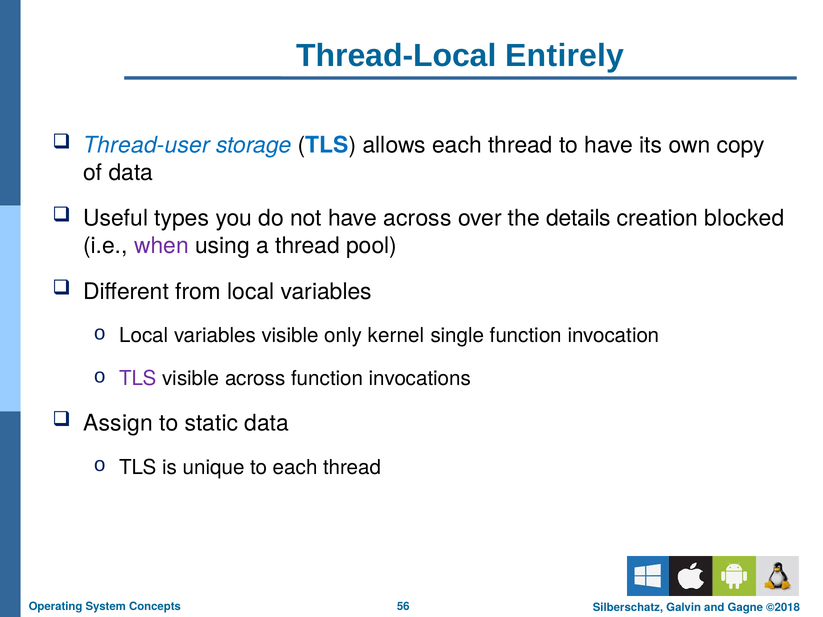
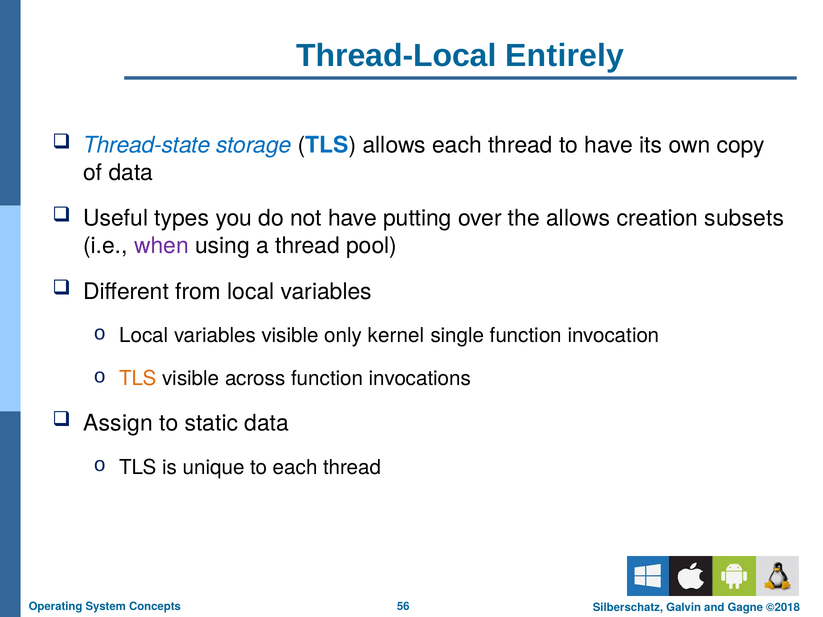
Thread-user: Thread-user -> Thread-state
have across: across -> putting
the details: details -> allows
blocked: blocked -> subsets
TLS at (138, 379) colour: purple -> orange
